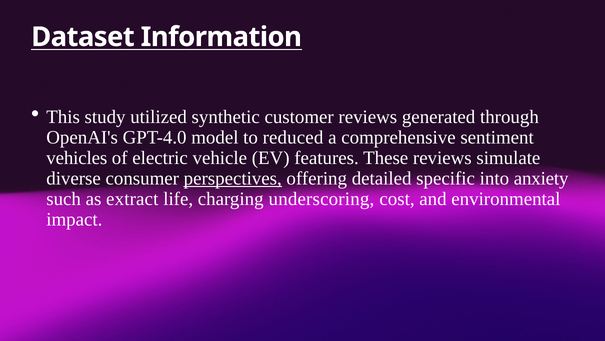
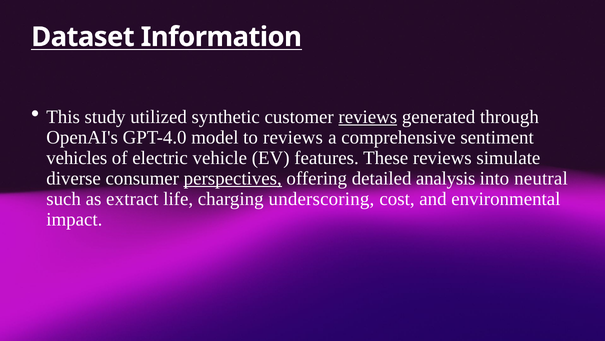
reviews at (368, 117) underline: none -> present
to reduced: reduced -> reviews
specific: specific -> analysis
anxiety: anxiety -> neutral
